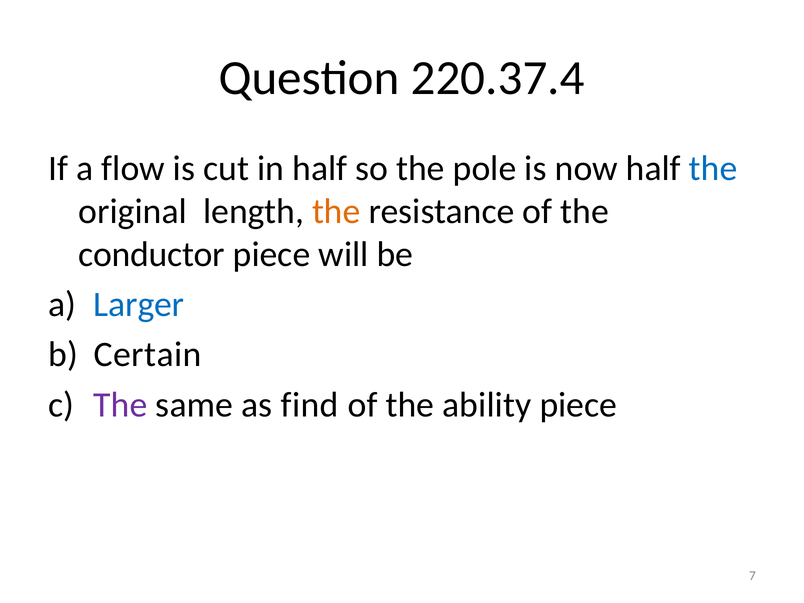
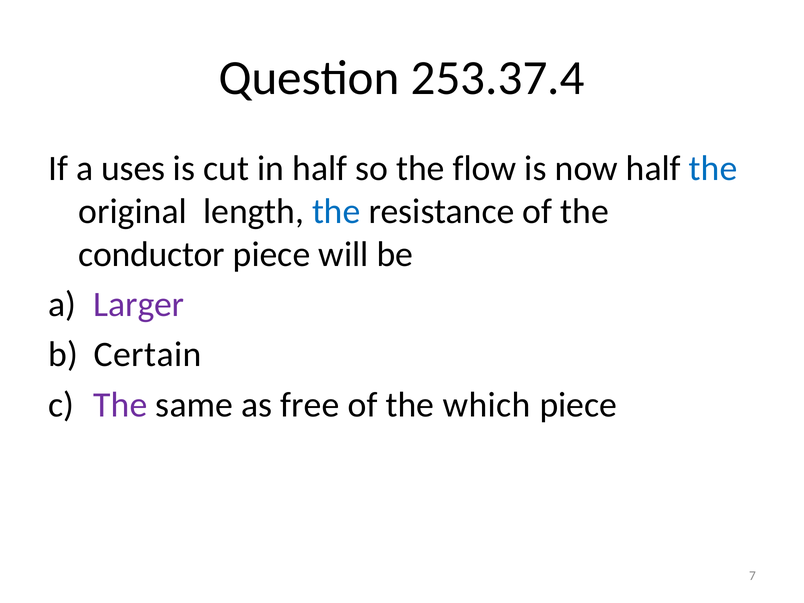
220.37.4: 220.37.4 -> 253.37.4
flow: flow -> uses
pole: pole -> flow
the at (336, 212) colour: orange -> blue
Larger colour: blue -> purple
find: find -> free
ability: ability -> which
